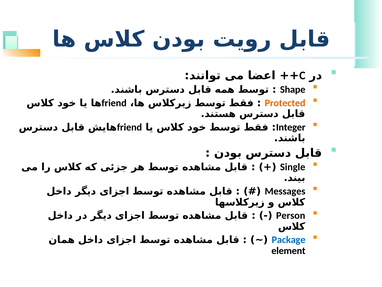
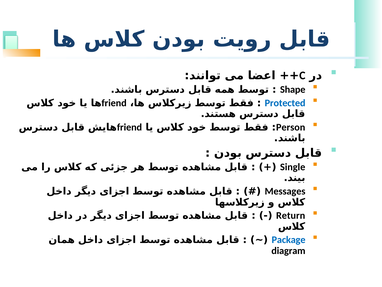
Protected colour: orange -> blue
Integer: Integer -> Person
Person: Person -> Return
element: element -> diagram
